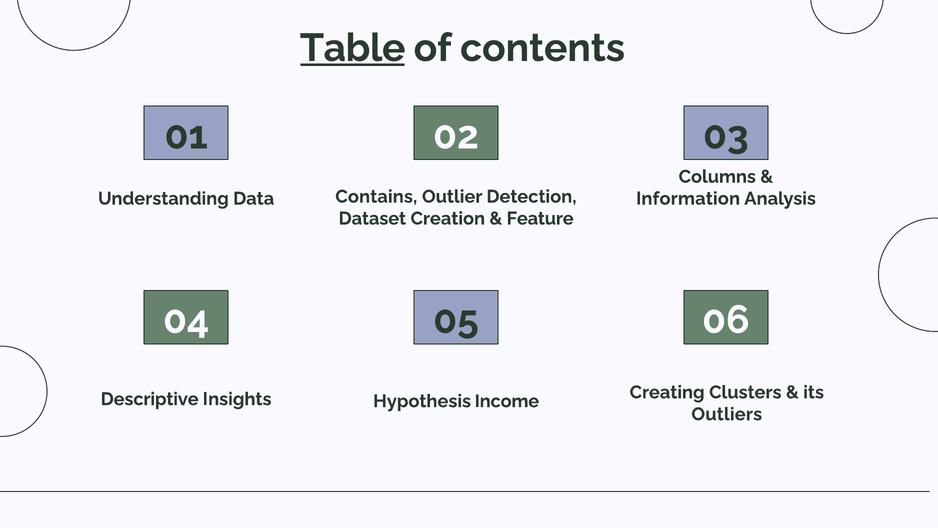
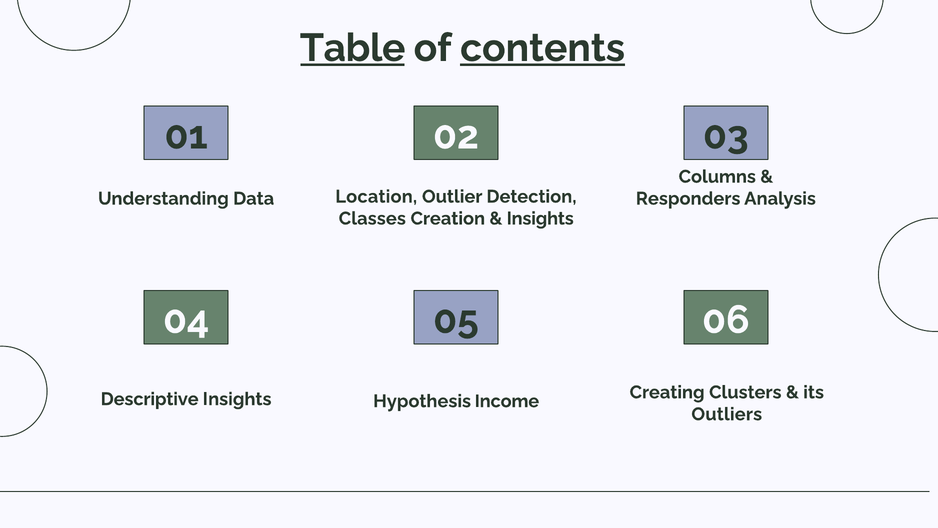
contents underline: none -> present
Contains: Contains -> Location
Information: Information -> Responders
Dataset: Dataset -> Classes
Feature at (540, 218): Feature -> Insights
